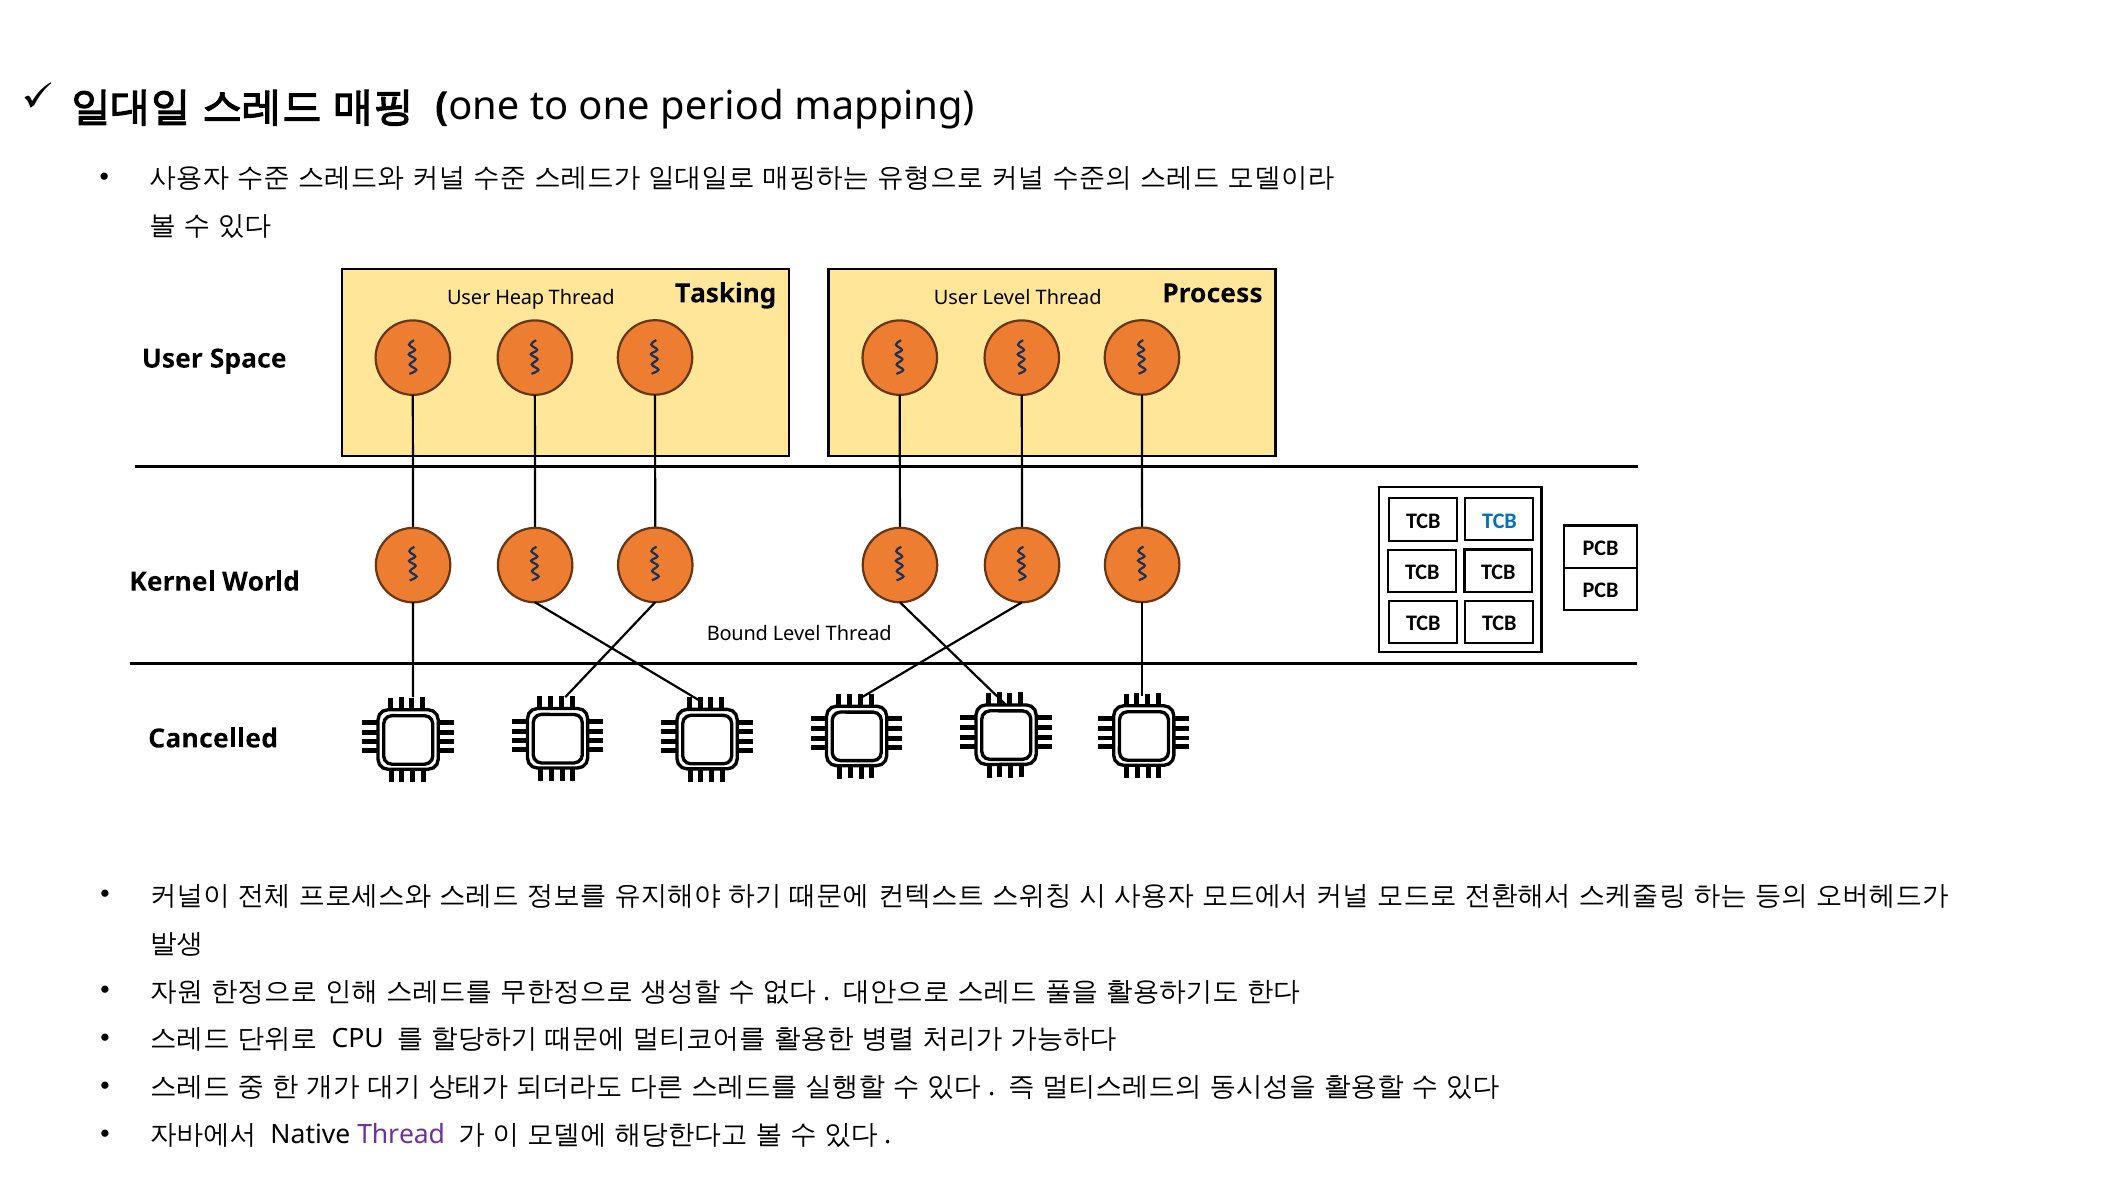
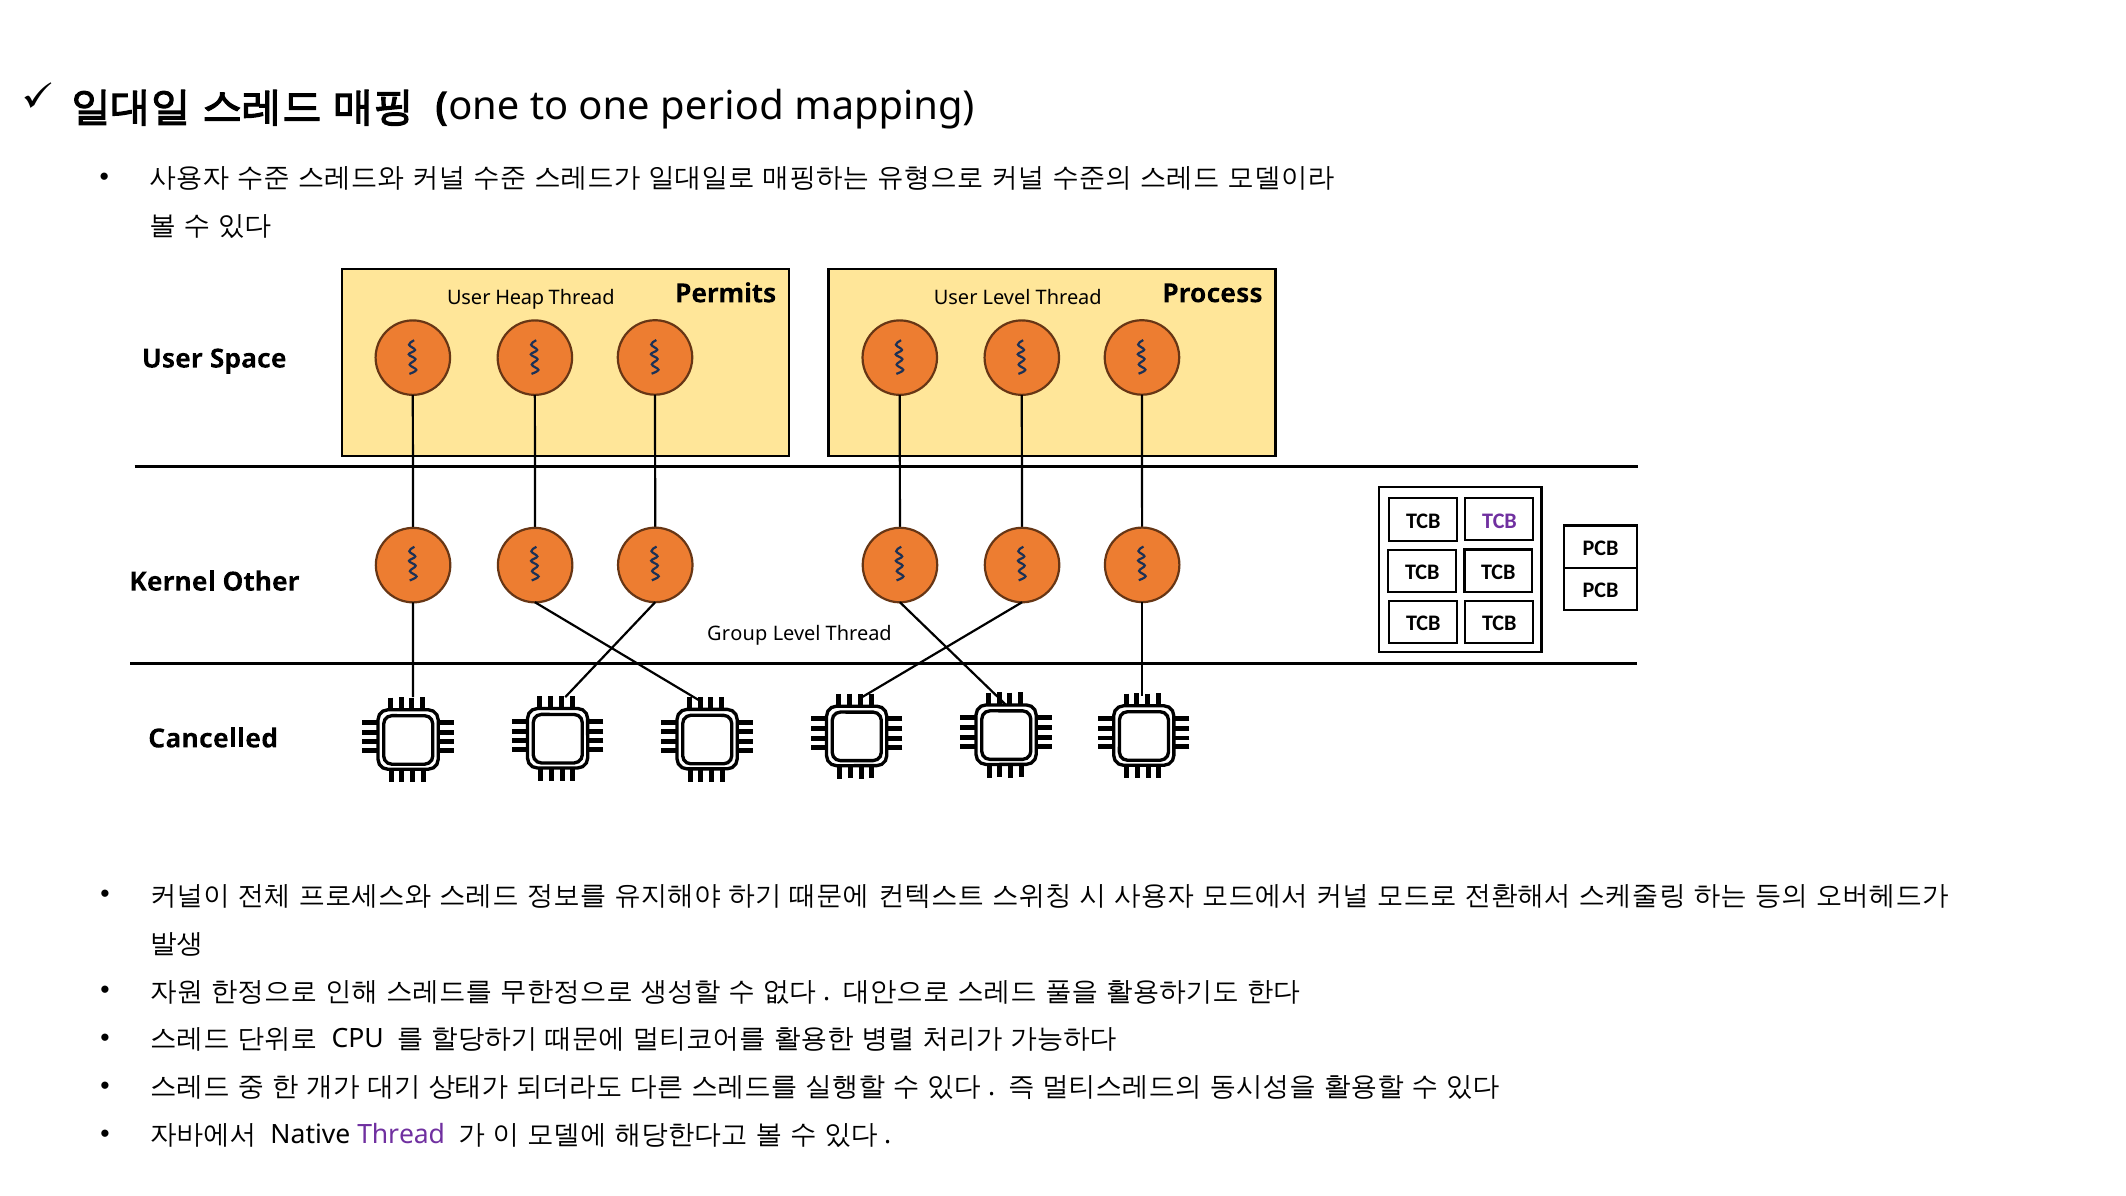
Tasking: Tasking -> Permits
TCB at (1499, 521) colour: blue -> purple
World: World -> Other
Bound: Bound -> Group
